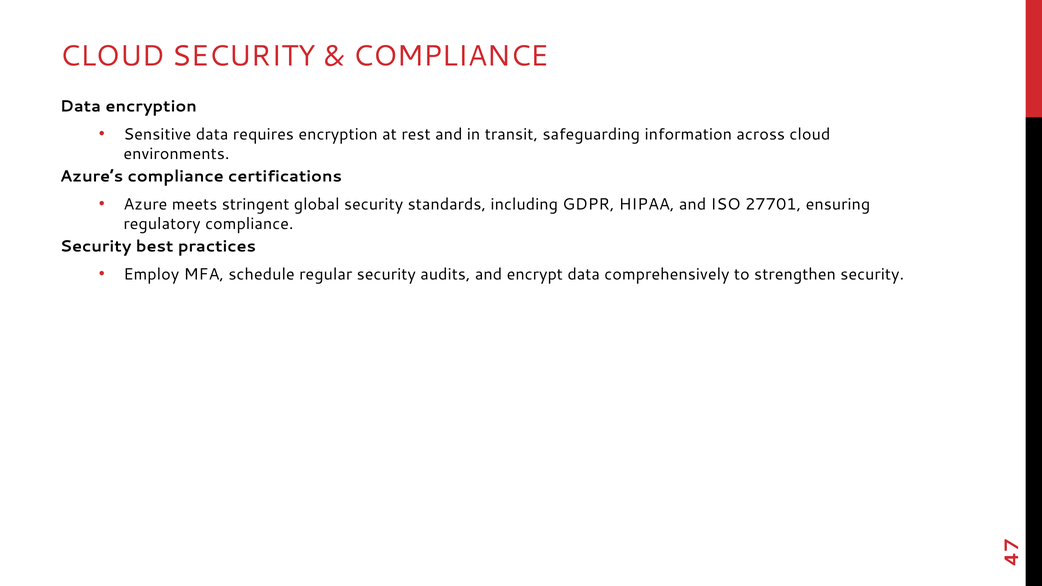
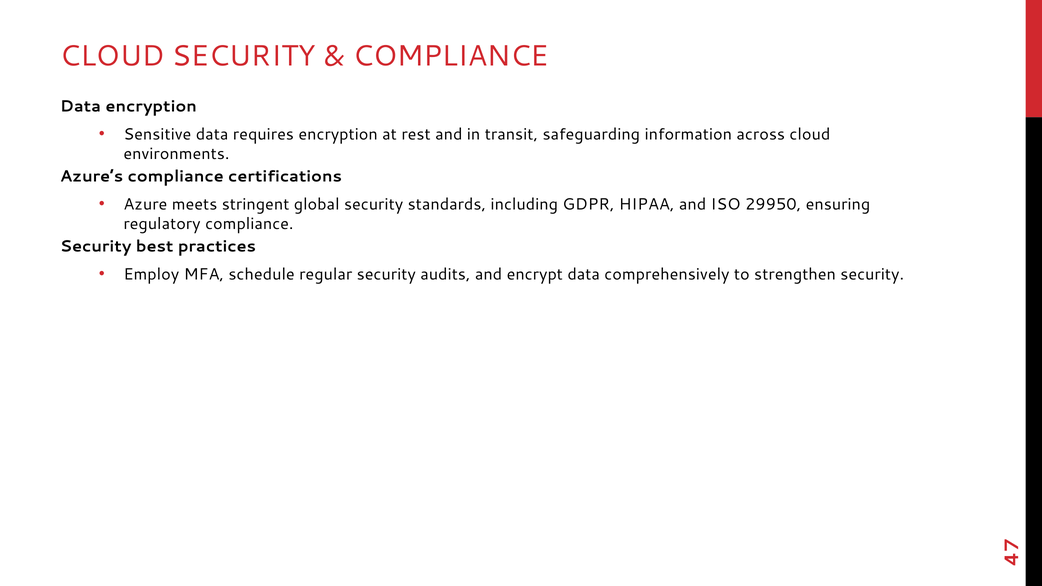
27701: 27701 -> 29950
